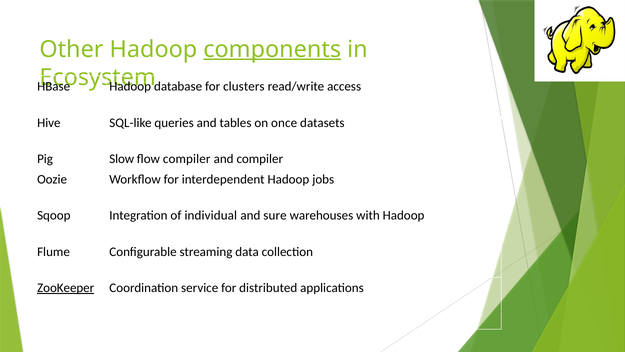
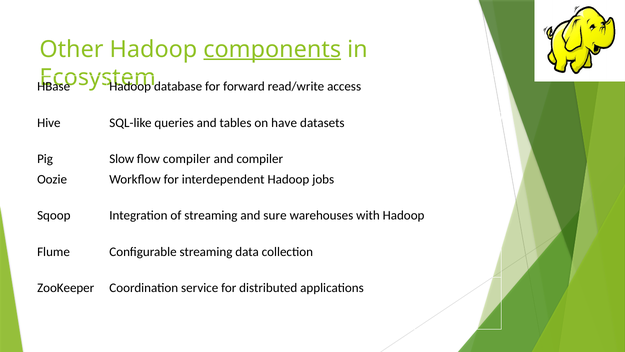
clusters: clusters -> forward
once: once -> have
of individual: individual -> streaming
ZooKeeper underline: present -> none
